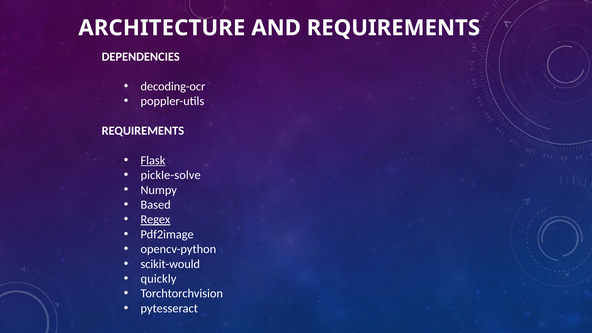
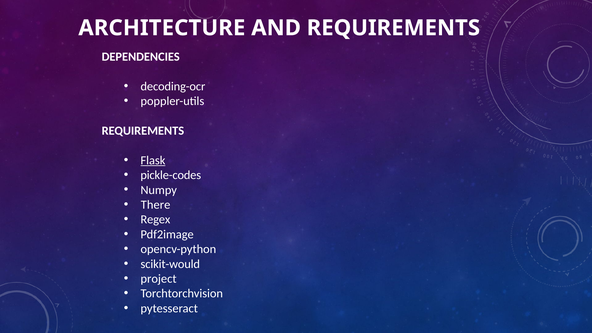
pickle-solve: pickle-solve -> pickle-codes
Based: Based -> There
Regex underline: present -> none
quickly: quickly -> project
